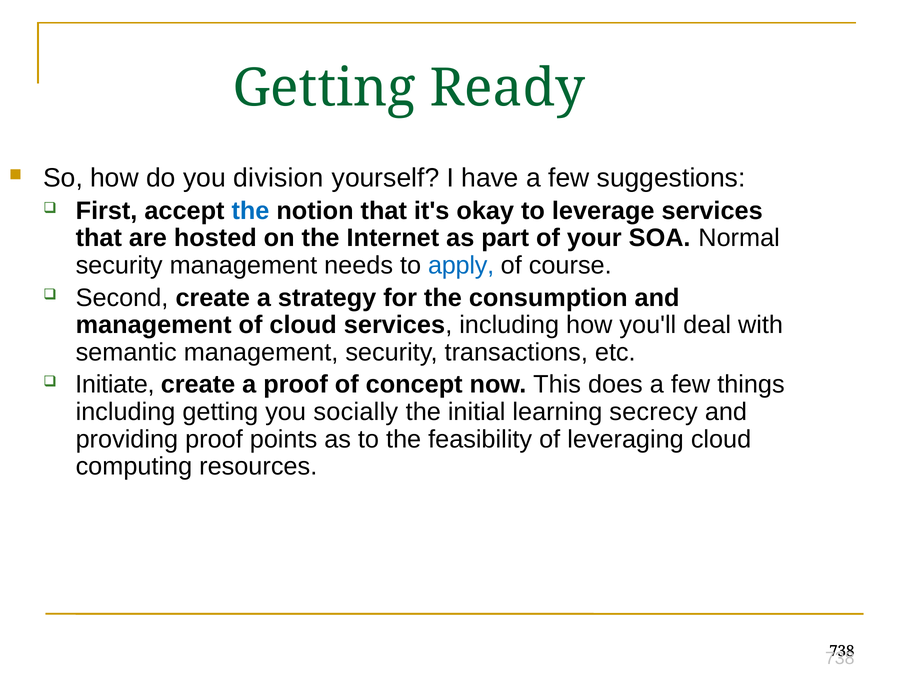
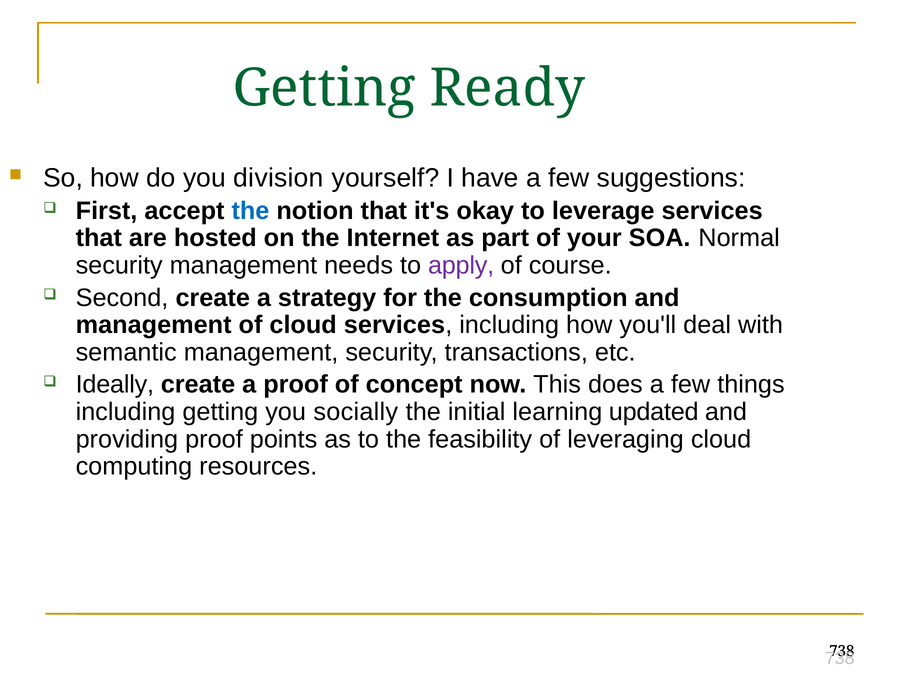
apply colour: blue -> purple
Initiate: Initiate -> Ideally
secrecy: secrecy -> updated
